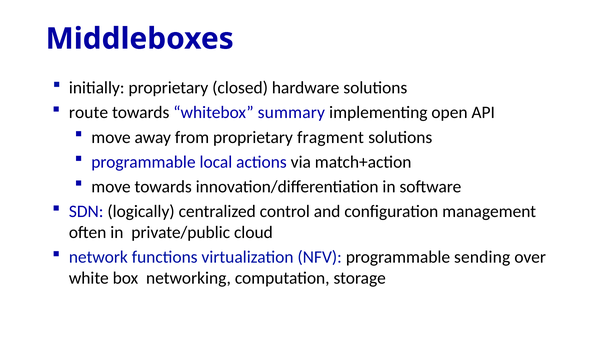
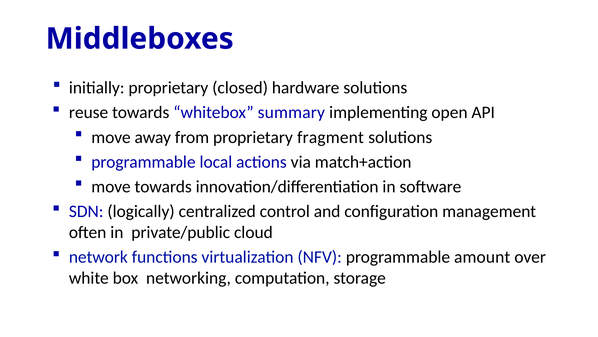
route: route -> reuse
sending: sending -> amount
